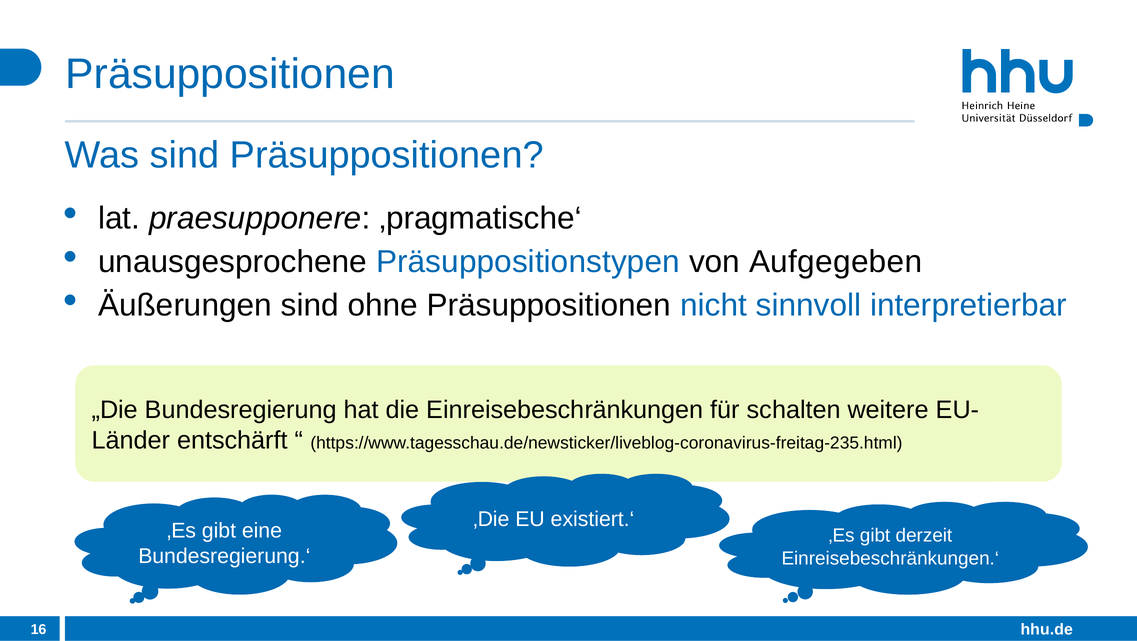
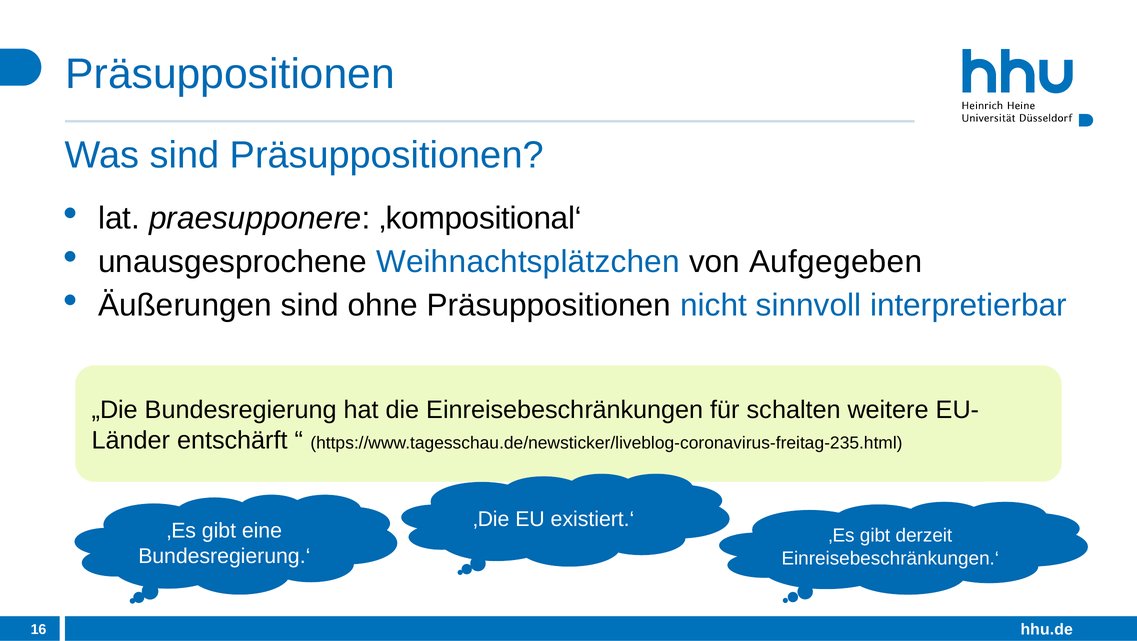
‚pragmatische‘: ‚pragmatische‘ -> ‚kompositional‘
Präsuppositionstypen: Präsuppositionstypen -> Weihnachtsplätzchen
